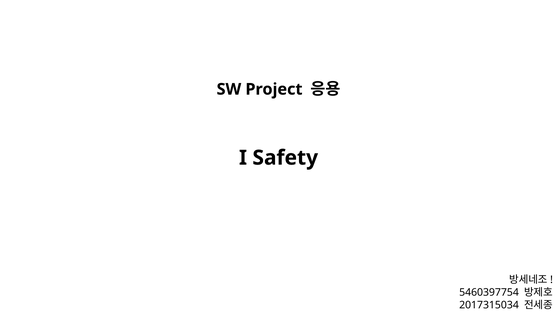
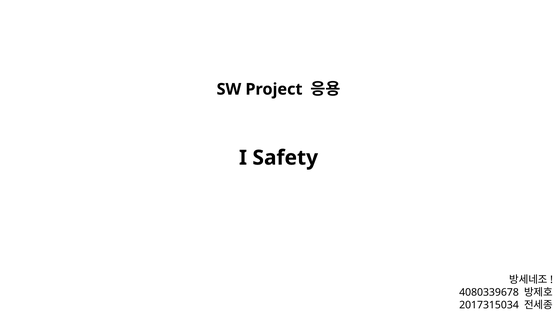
5460397754: 5460397754 -> 4080339678
